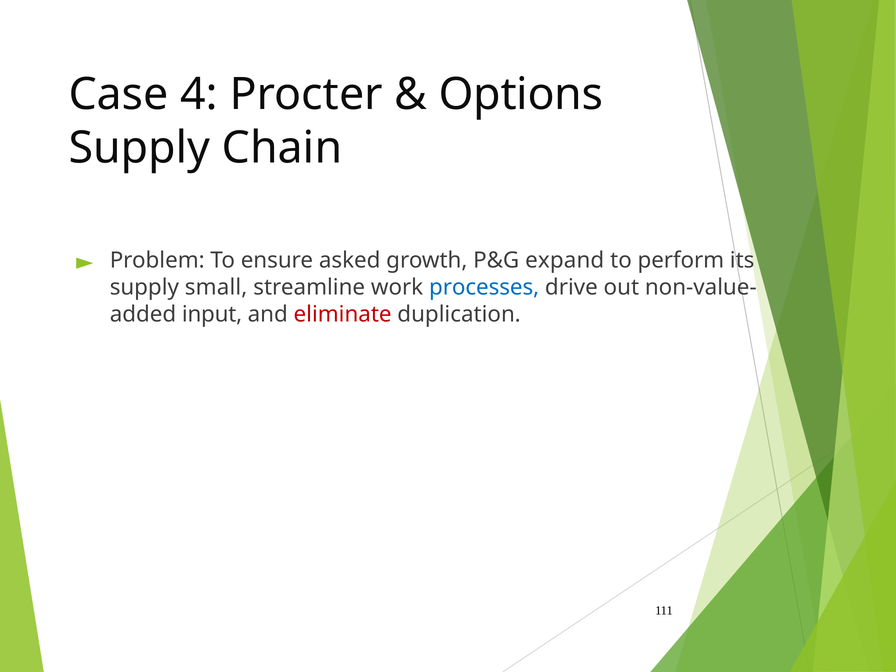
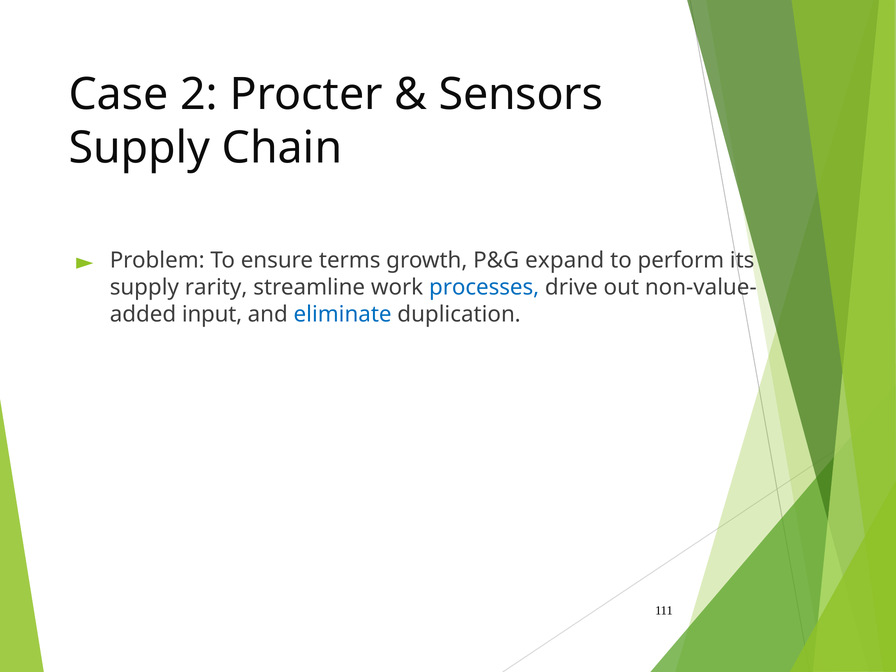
4: 4 -> 2
Options: Options -> Sensors
asked: asked -> terms
small: small -> rarity
eliminate colour: red -> blue
